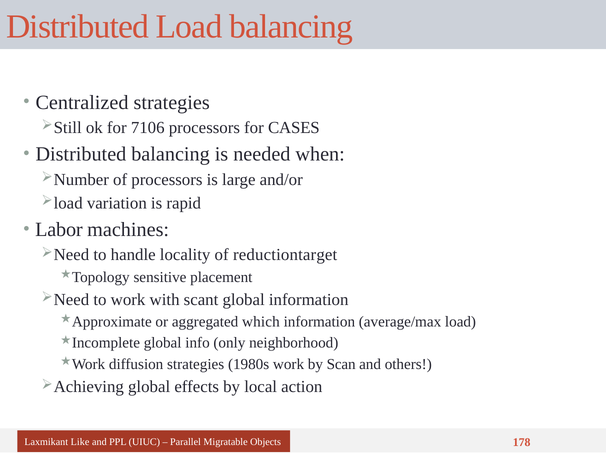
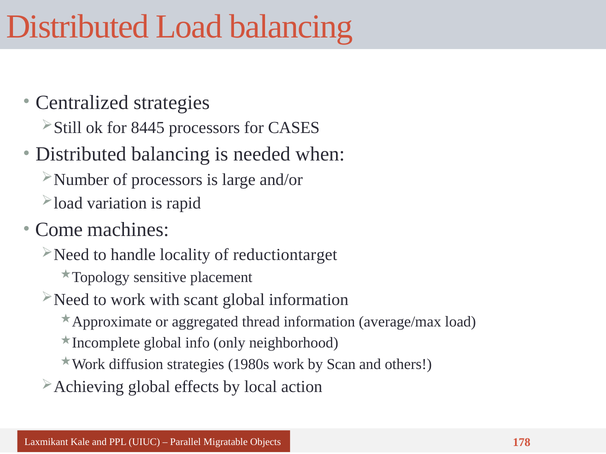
7106: 7106 -> 8445
Labor: Labor -> Come
which: which -> thread
Like: Like -> Kale
